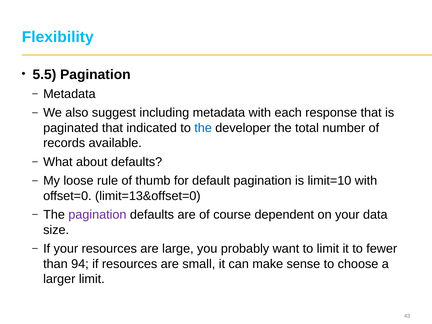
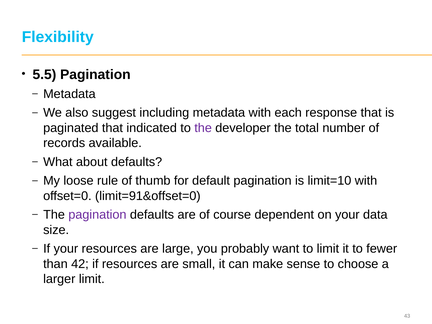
the at (203, 128) colour: blue -> purple
limit=13&offset=0: limit=13&offset=0 -> limit=91&offset=0
94: 94 -> 42
